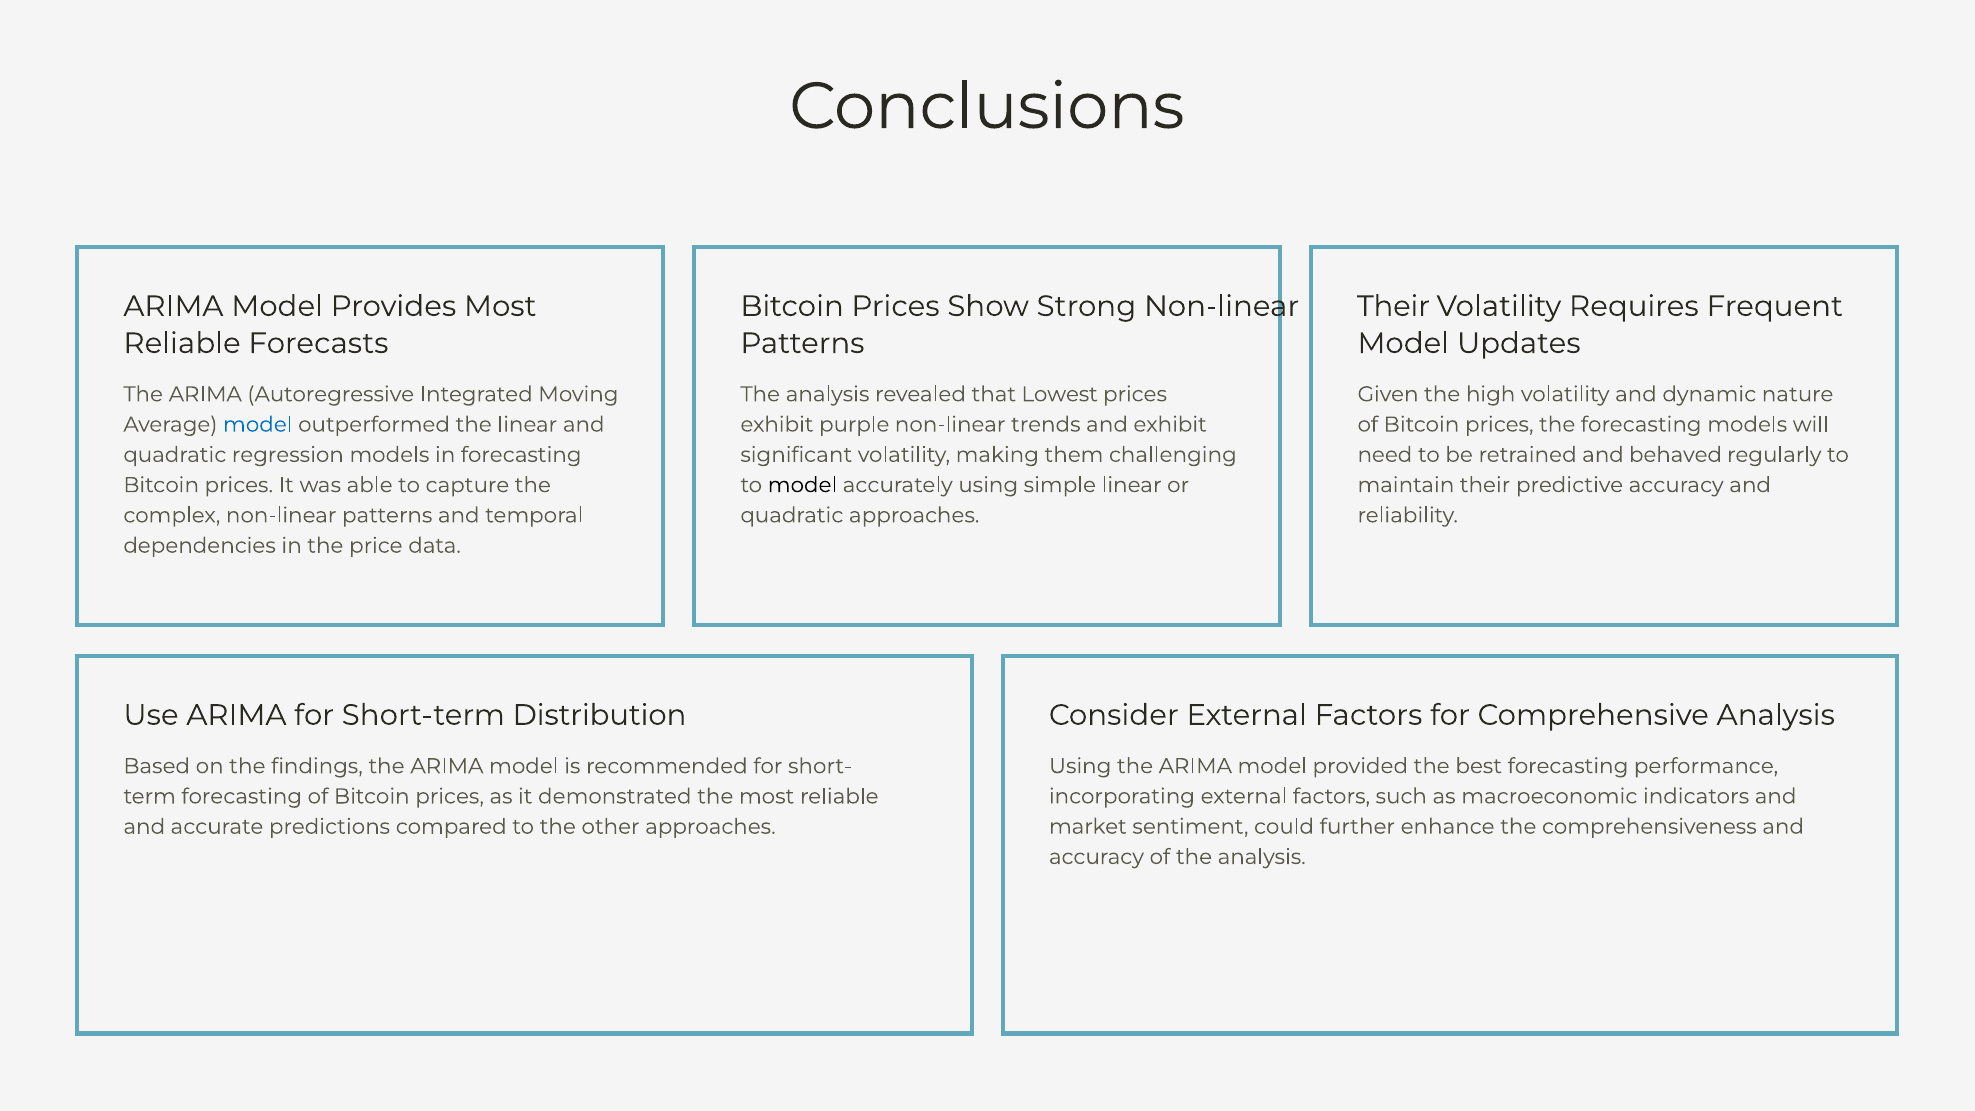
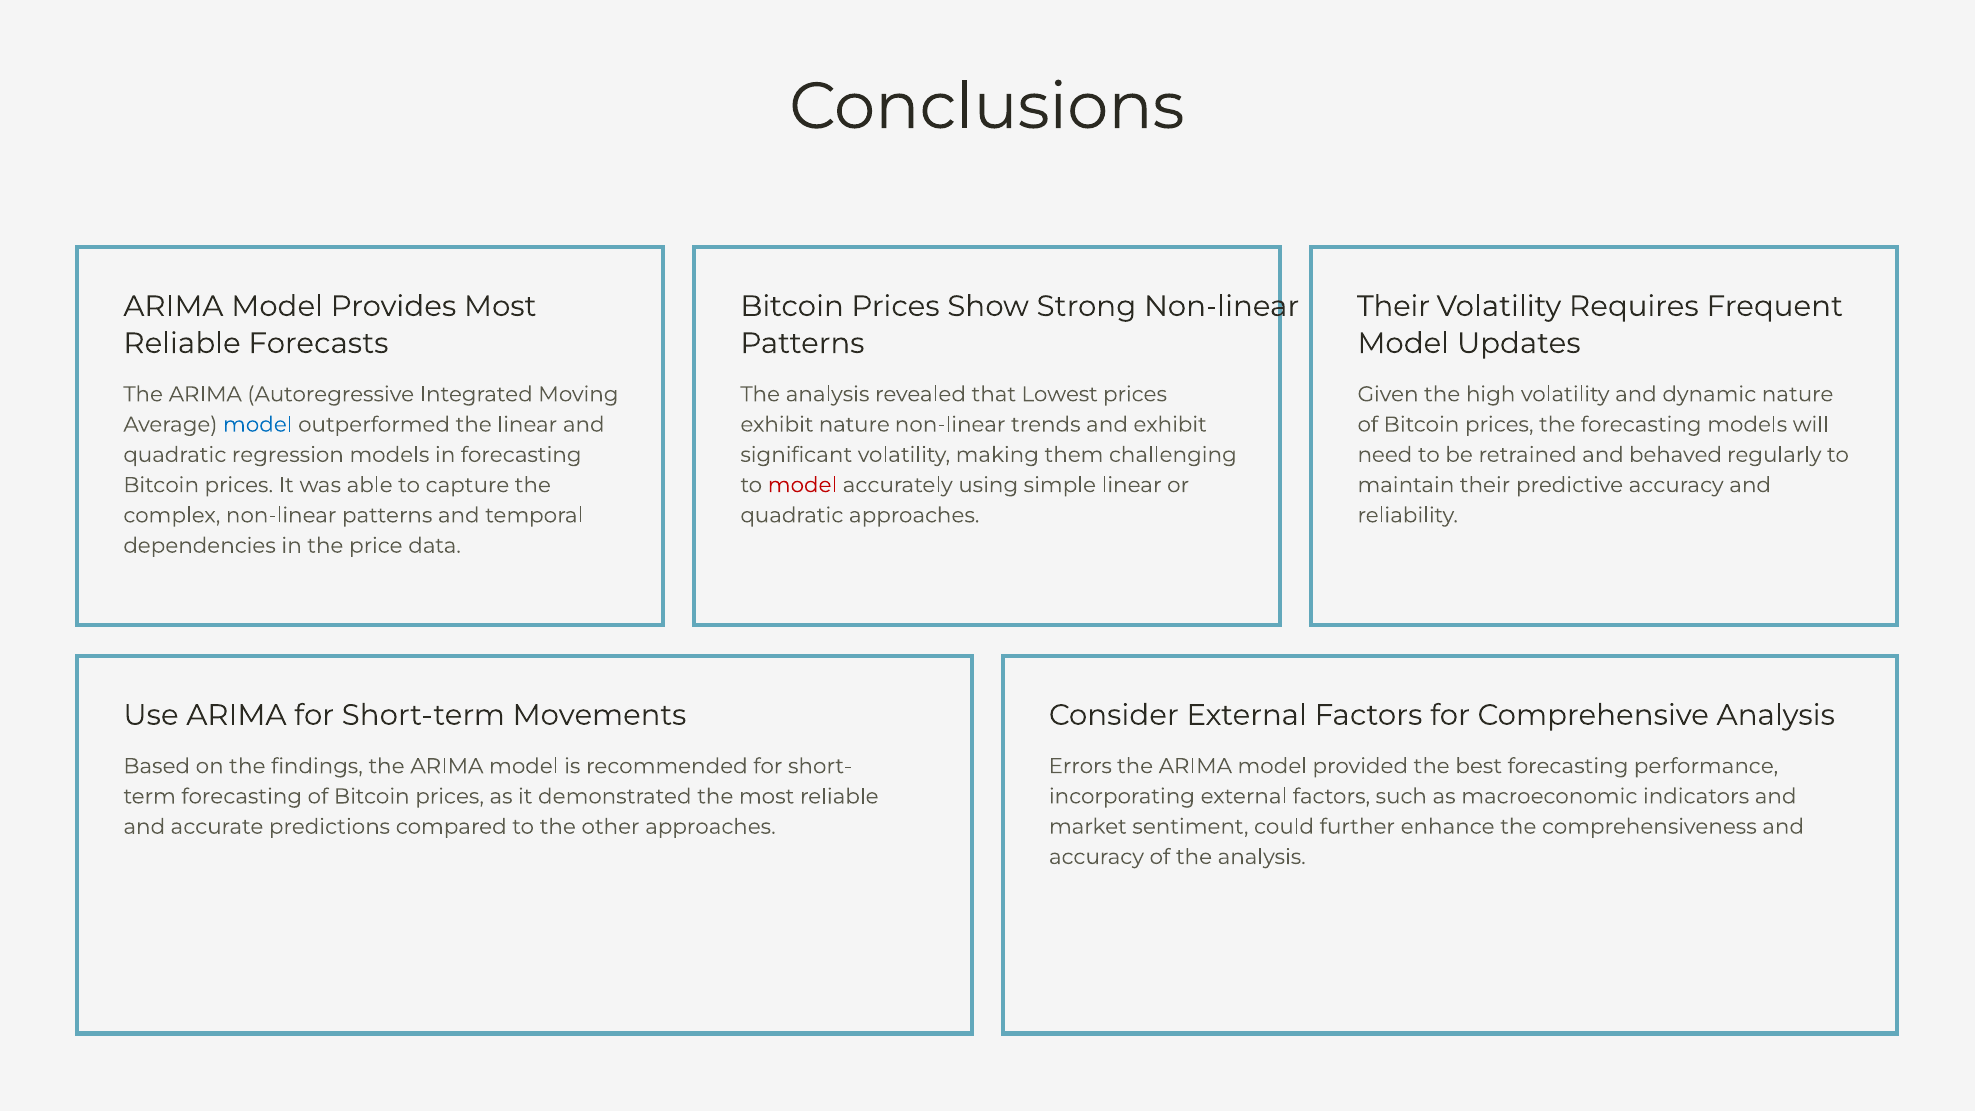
exhibit purple: purple -> nature
model at (802, 485) colour: black -> red
Distribution: Distribution -> Movements
Using at (1080, 766): Using -> Errors
